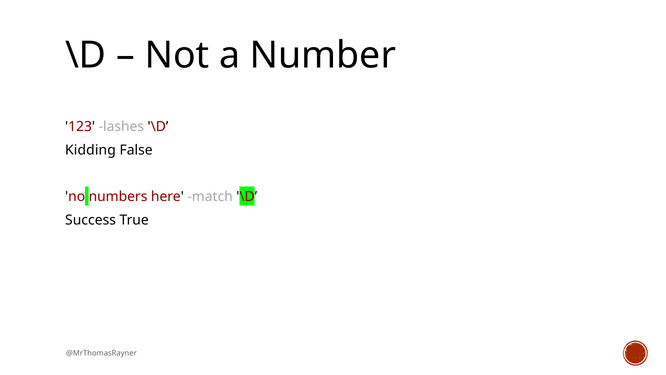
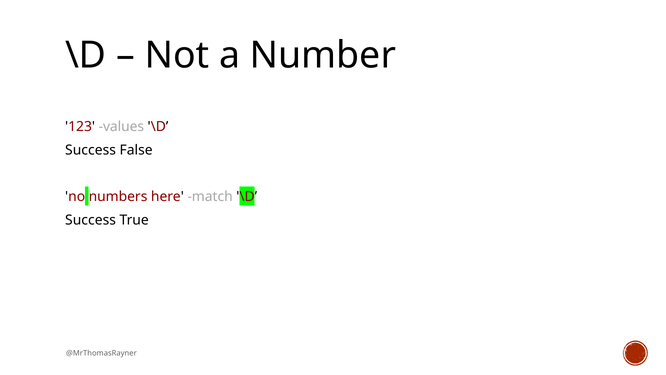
lashes: lashes -> values
Kidding at (90, 150): Kidding -> Success
